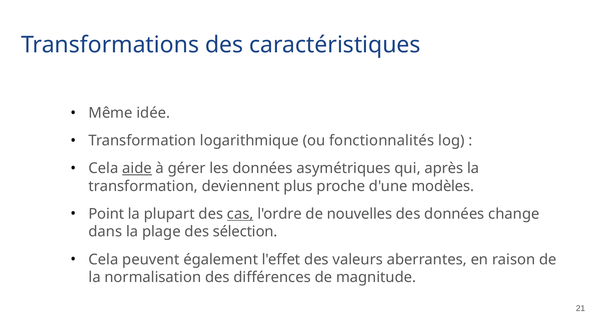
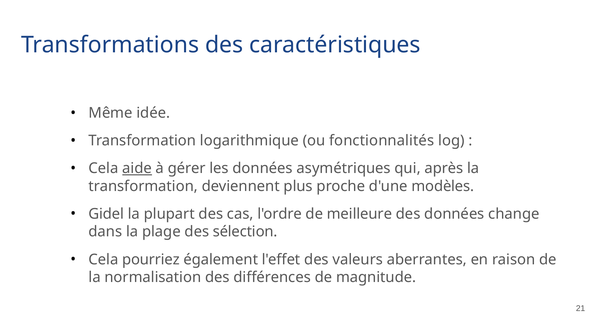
Point: Point -> Gidel
cas underline: present -> none
nouvelles: nouvelles -> meilleure
peuvent: peuvent -> pourriez
